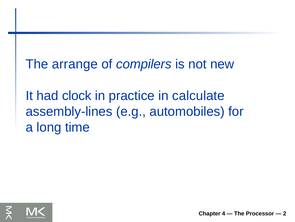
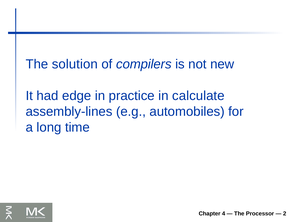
arrange: arrange -> solution
clock: clock -> edge
